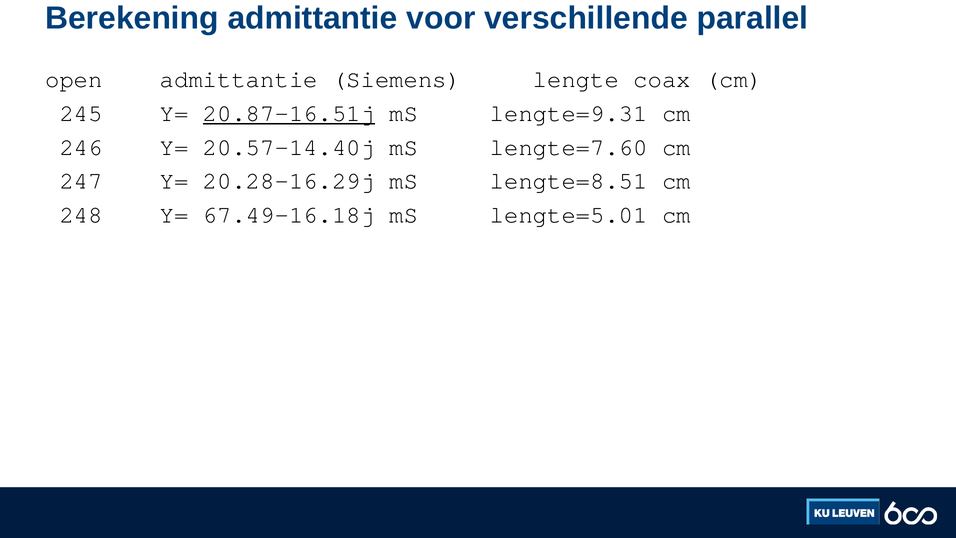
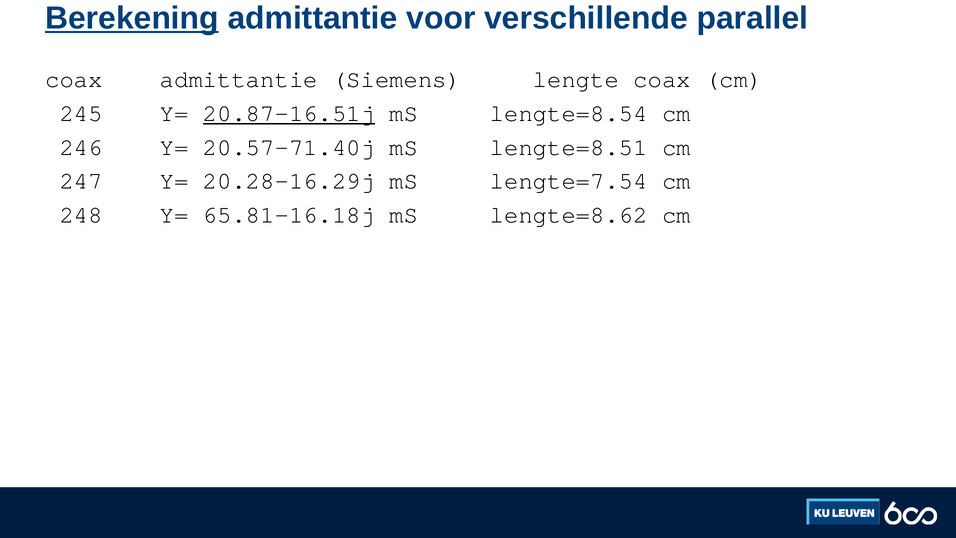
Berekening underline: none -> present
open at (74, 79): open -> coax
lengte=9.31: lengte=9.31 -> lengte=8.54
20.57-14.40j: 20.57-14.40j -> 20.57-71.40j
lengte=7.60: lengte=7.60 -> lengte=8.51
lengte=8.51: lengte=8.51 -> lengte=7.54
67.49-16.18j: 67.49-16.18j -> 65.81-16.18j
lengte=5.01: lengte=5.01 -> lengte=8.62
